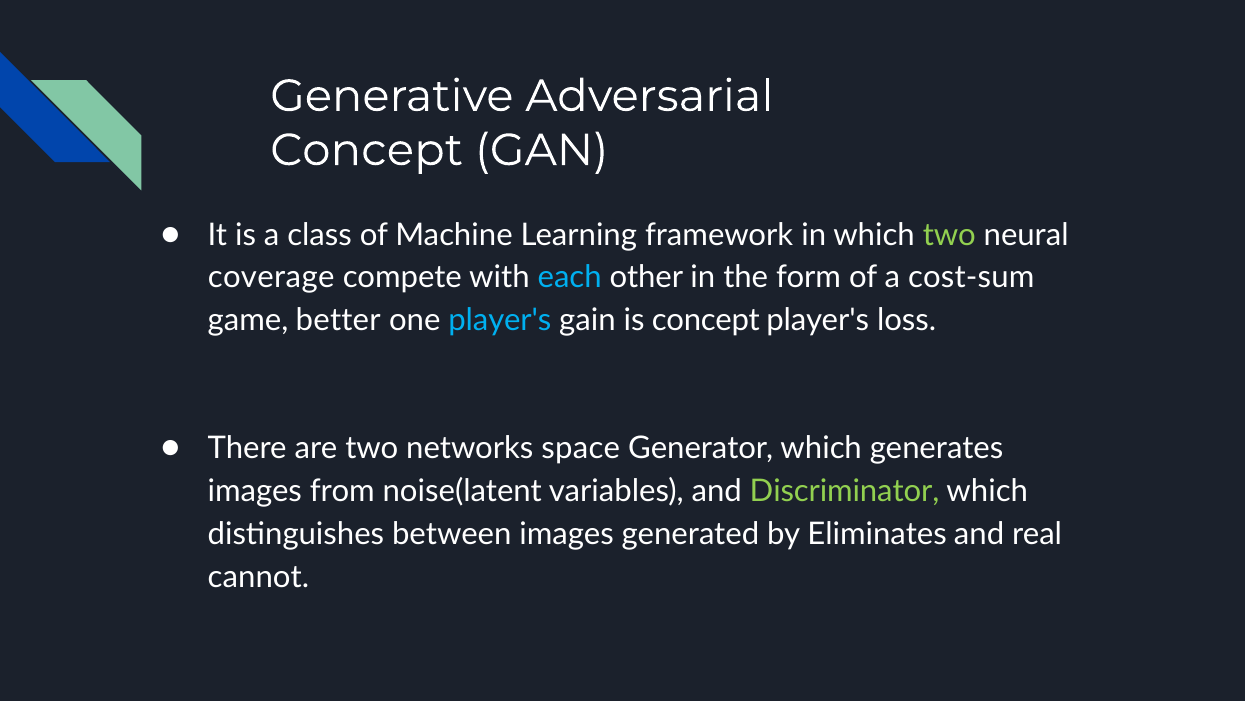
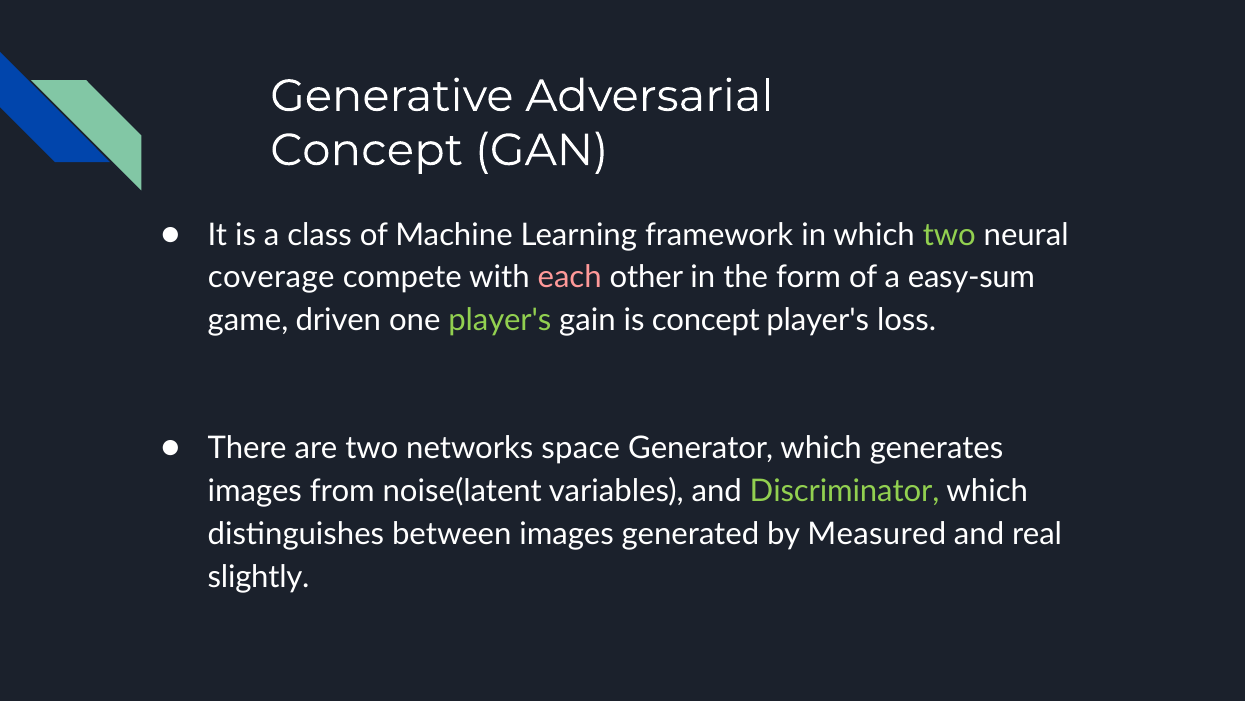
each colour: light blue -> pink
cost-sum: cost-sum -> easy-sum
better: better -> driven
player's at (500, 320) colour: light blue -> light green
Eliminates: Eliminates -> Measured
cannot: cannot -> slightly
